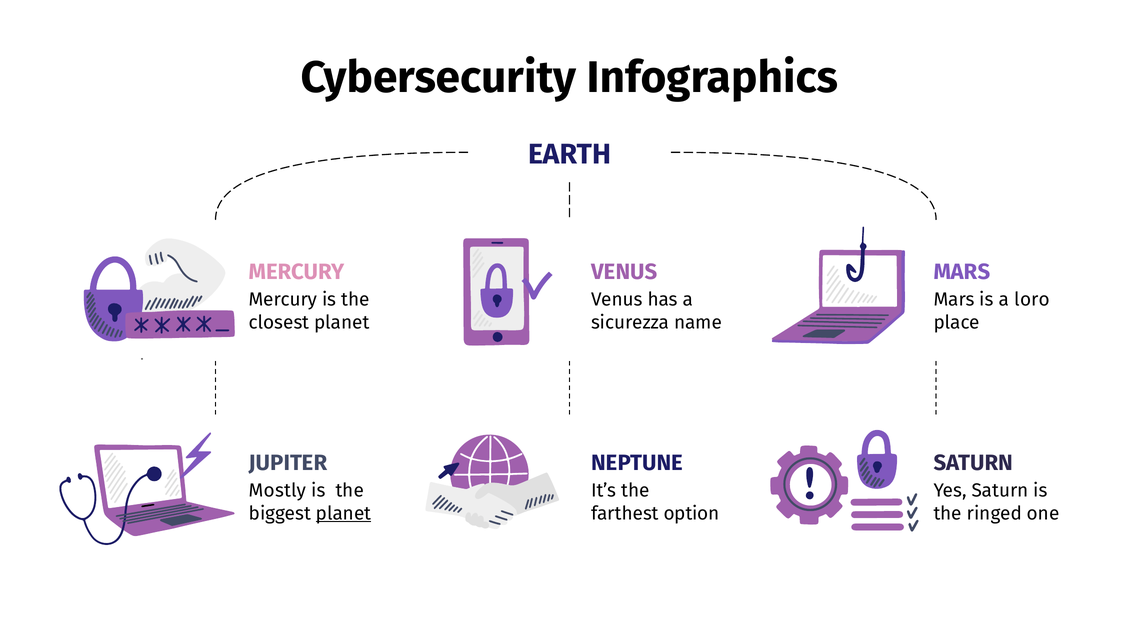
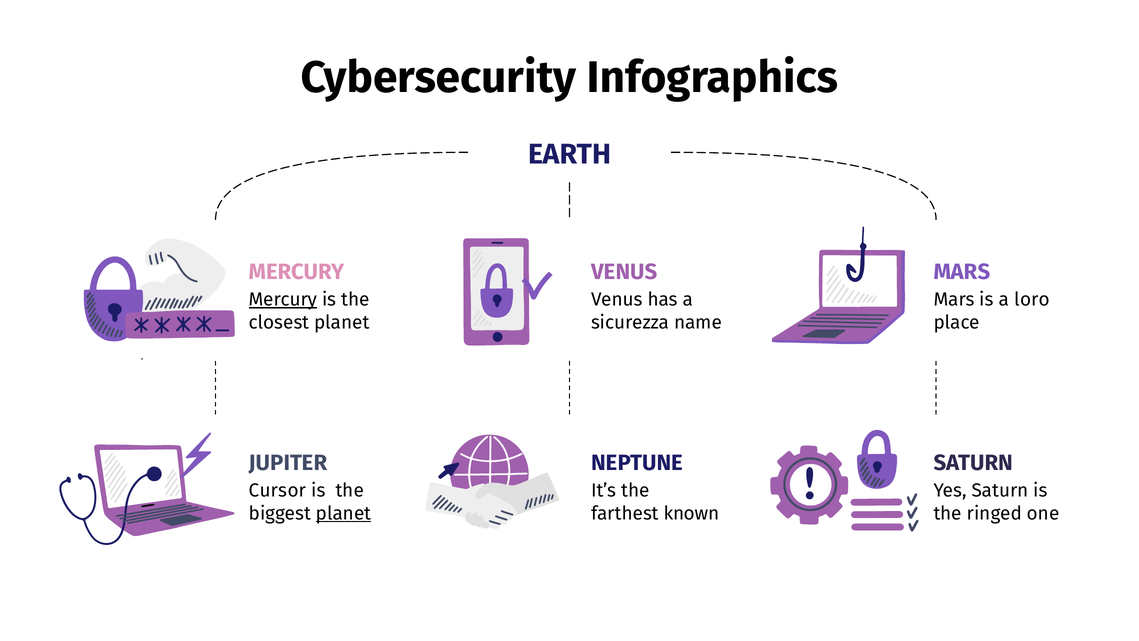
Mercury at (283, 299) underline: none -> present
Mostly: Mostly -> Cursor
option: option -> known
